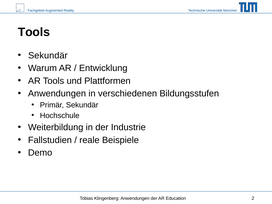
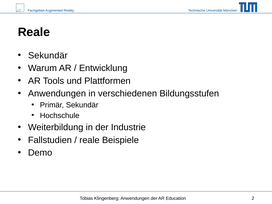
Tools at (34, 32): Tools -> Reale
